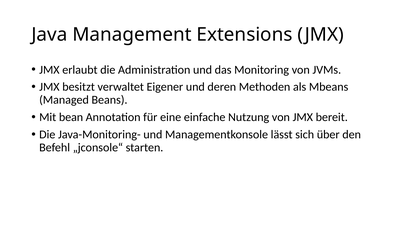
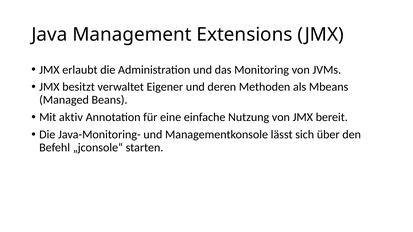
bean: bean -> aktiv
